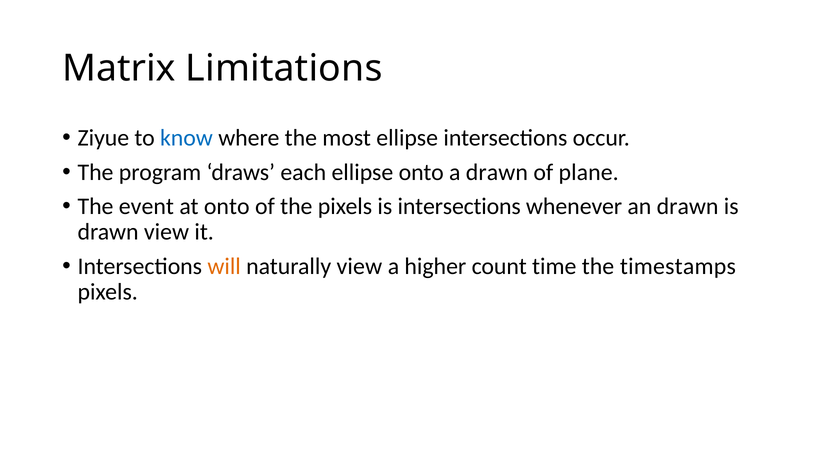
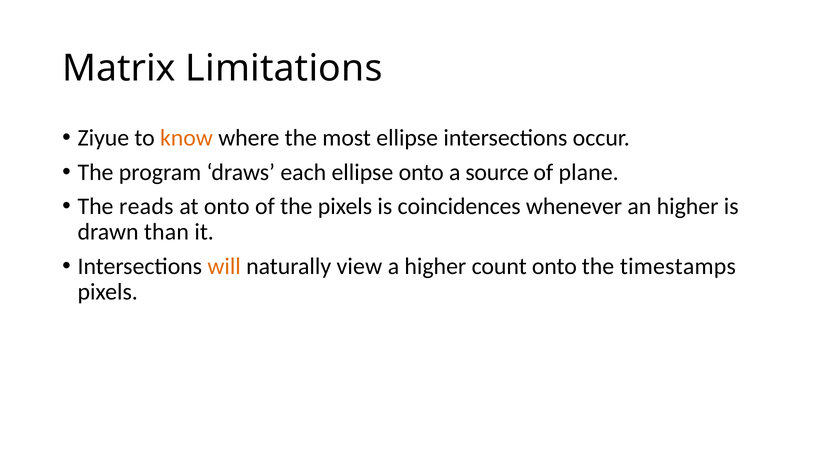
know colour: blue -> orange
a drawn: drawn -> source
event: event -> reads
is intersections: intersections -> coincidences
an drawn: drawn -> higher
drawn view: view -> than
count time: time -> onto
